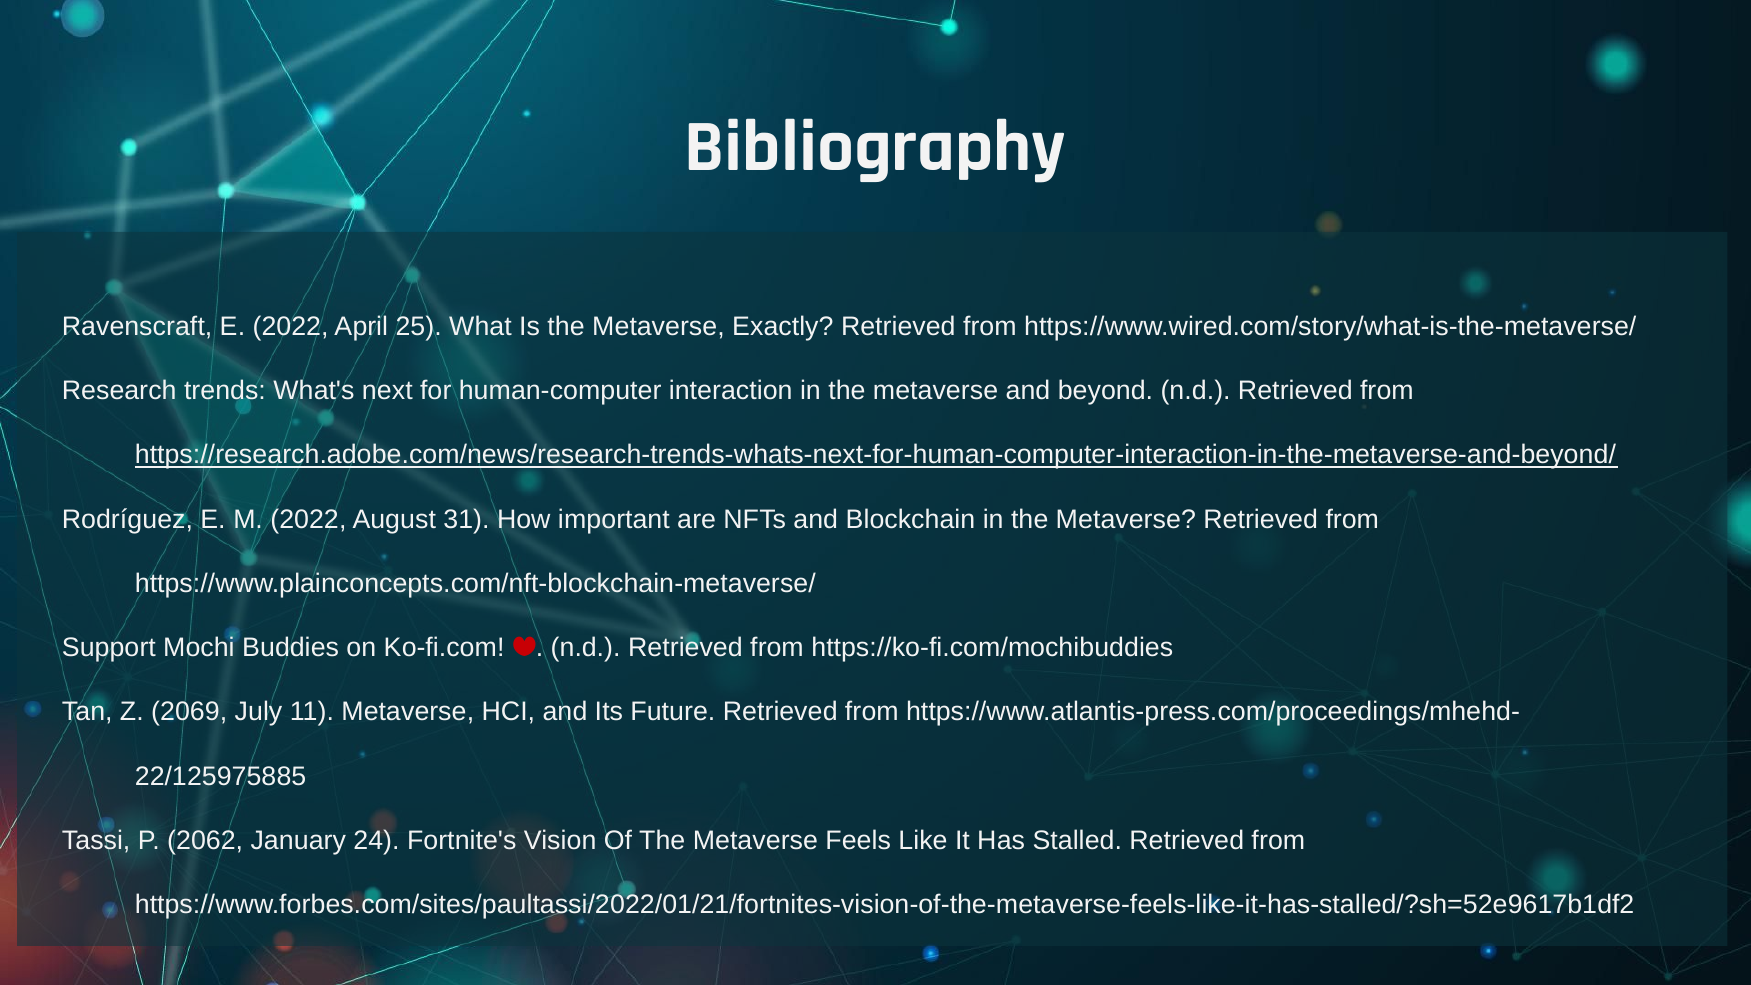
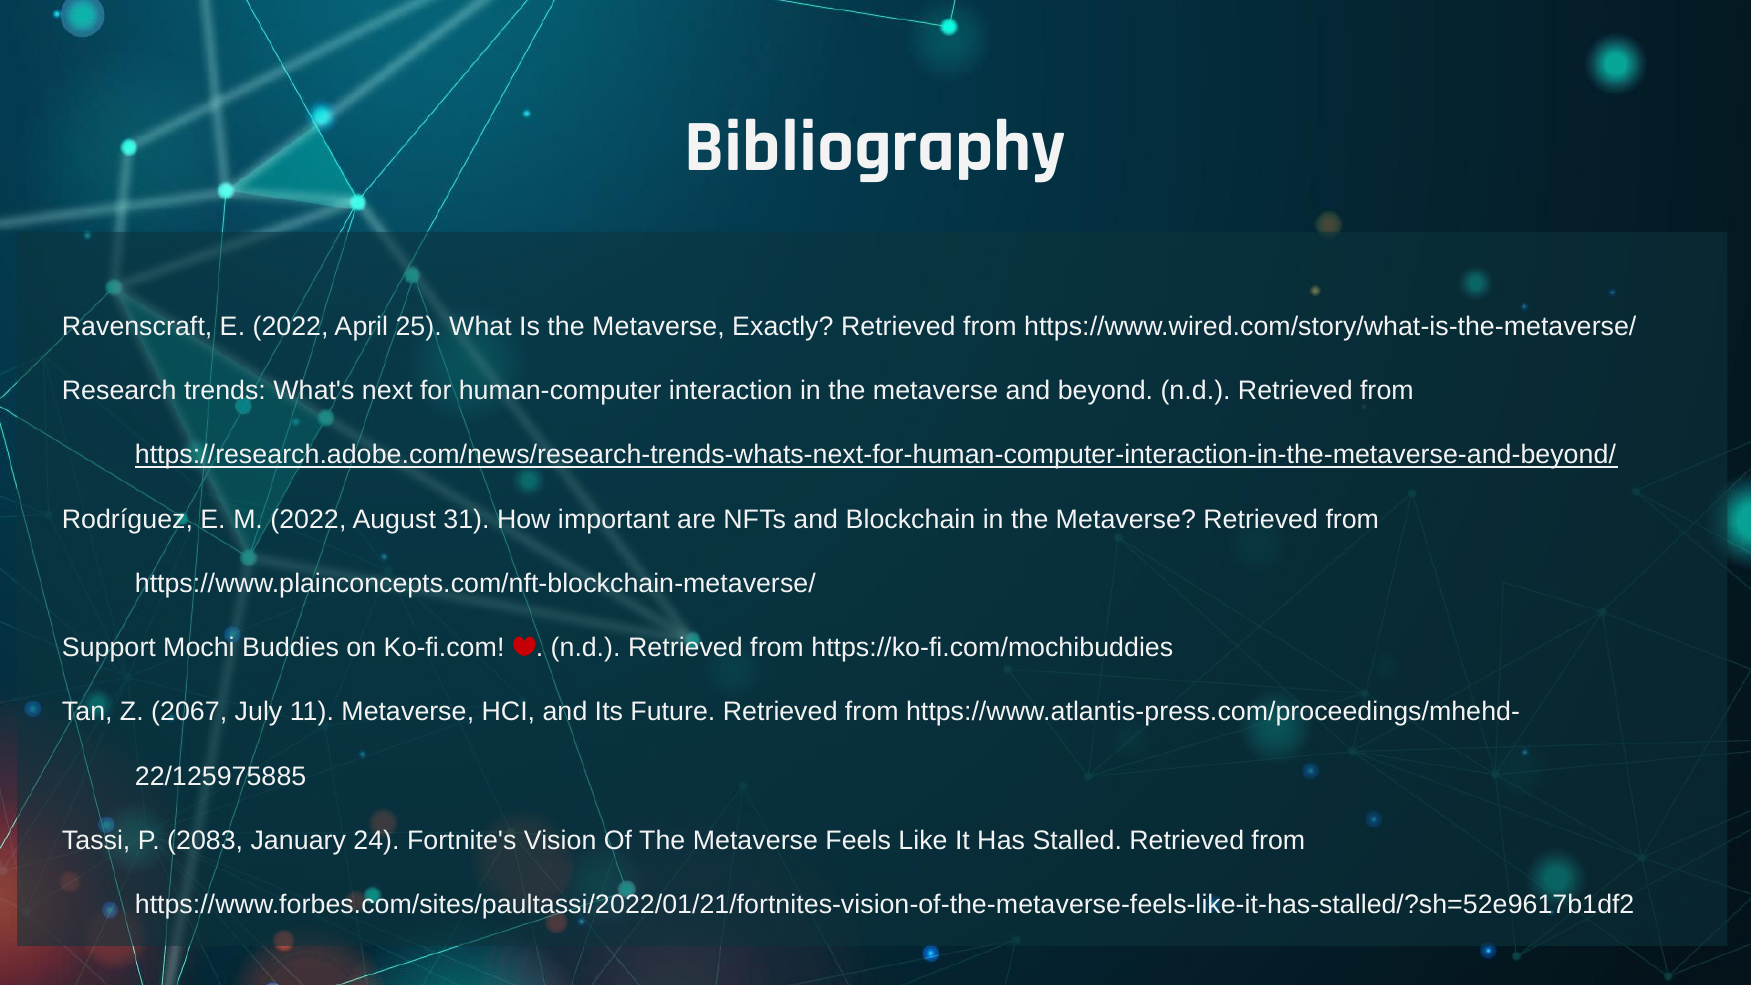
2069: 2069 -> 2067
2062: 2062 -> 2083
